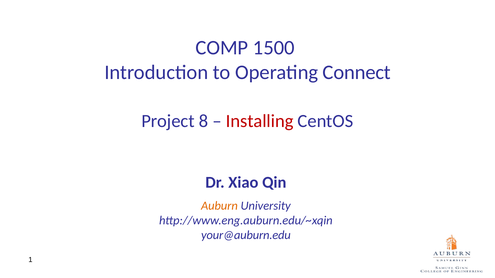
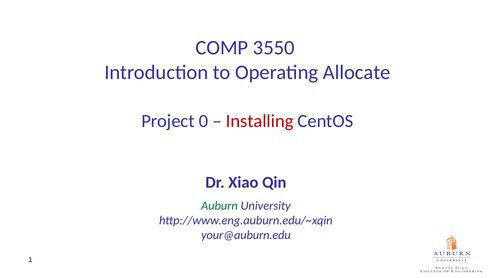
1500: 1500 -> 3550
Connect: Connect -> Allocate
8: 8 -> 0
Auburn colour: orange -> green
